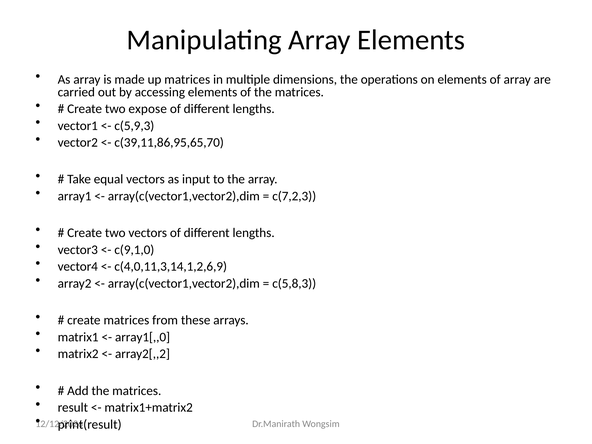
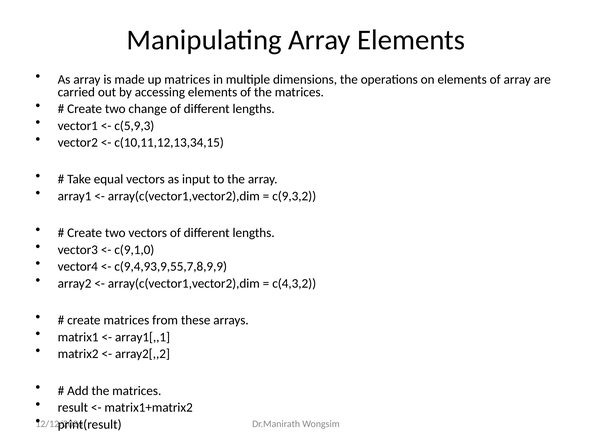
expose: expose -> change
c(39,11,86,95,65,70: c(39,11,86,95,65,70 -> c(10,11,12,13,34,15
c(7,2,3: c(7,2,3 -> c(9,3,2
c(4,0,11,3,14,1,2,6,9: c(4,0,11,3,14,1,2,6,9 -> c(9,4,93,9,55,7,8,9,9
c(5,8,3: c(5,8,3 -> c(4,3,2
array1[,,0: array1[,,0 -> array1[,,1
